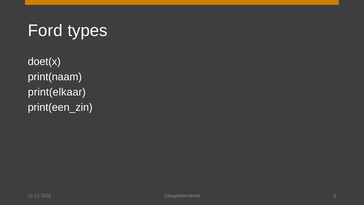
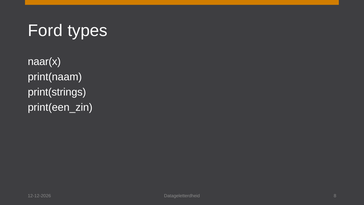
doet(x: doet(x -> naar(x
print(elkaar: print(elkaar -> print(strings
